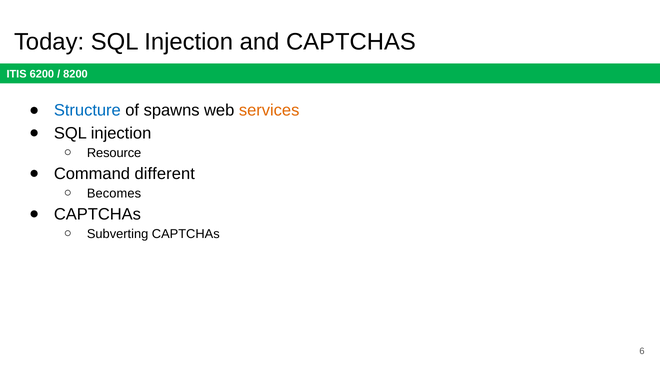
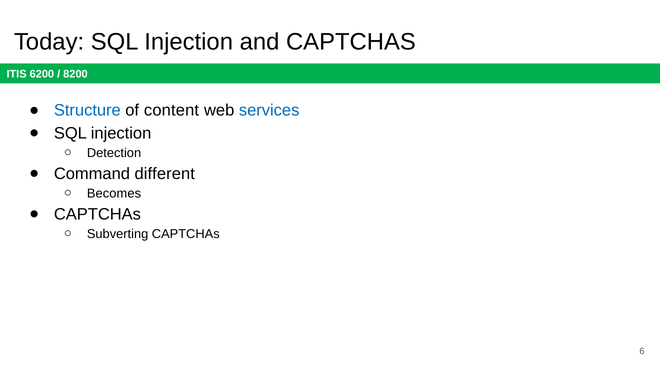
spawns: spawns -> content
services colour: orange -> blue
Resource: Resource -> Detection
